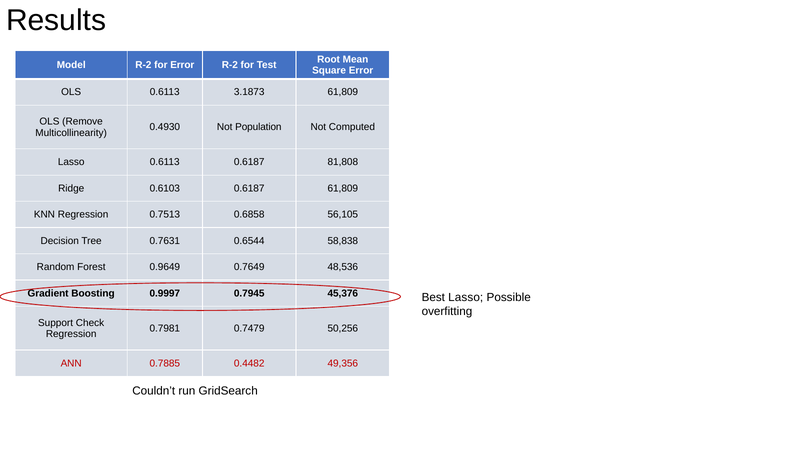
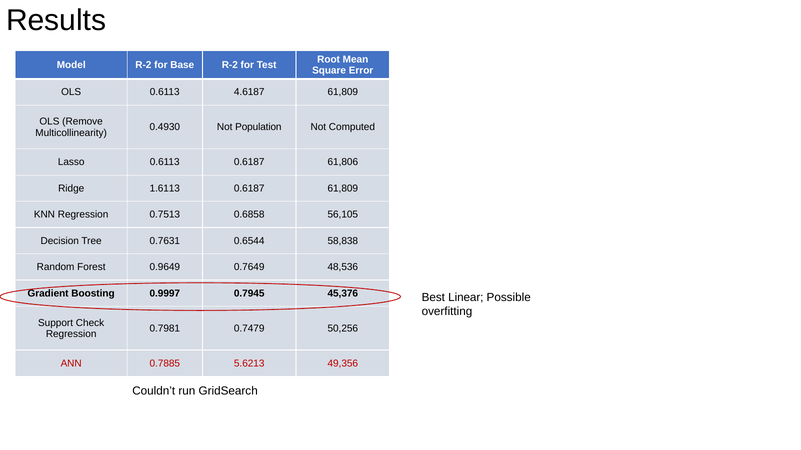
for Error: Error -> Base
3.1873: 3.1873 -> 4.6187
81,808: 81,808 -> 61,806
0.6103: 0.6103 -> 1.6113
Best Lasso: Lasso -> Linear
0.4482: 0.4482 -> 5.6213
